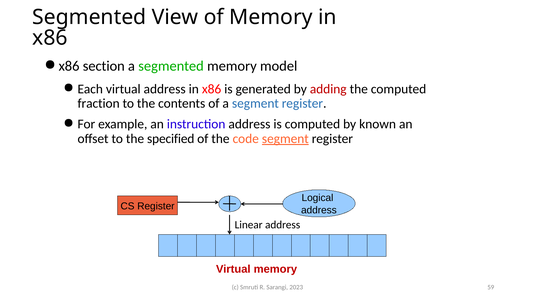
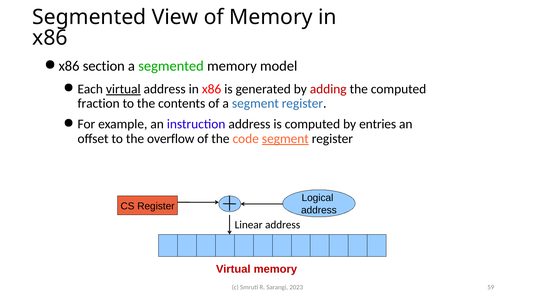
virtual at (123, 89) underline: none -> present
known: known -> entries
specified: specified -> overflow
